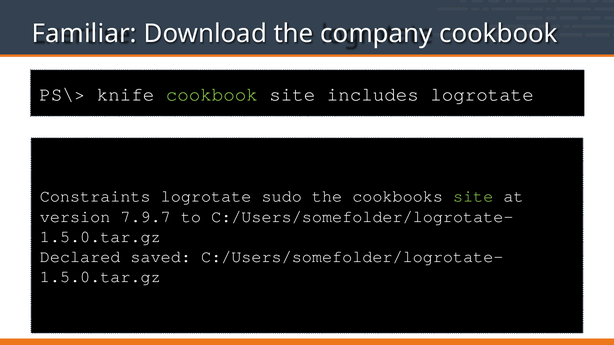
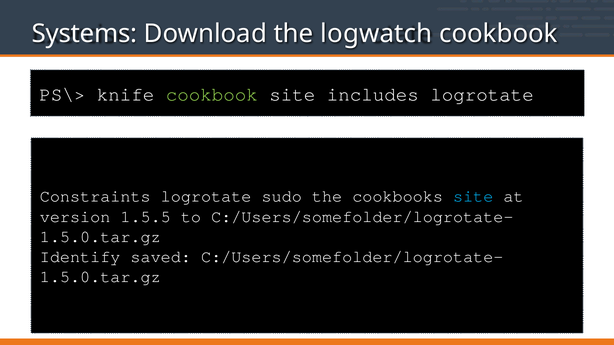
Familiar: Familiar -> Systems
company: company -> logwatch
site at (473, 197) colour: light green -> light blue
7.9.7: 7.9.7 -> 1.5.5
Declared: Declared -> Identify
